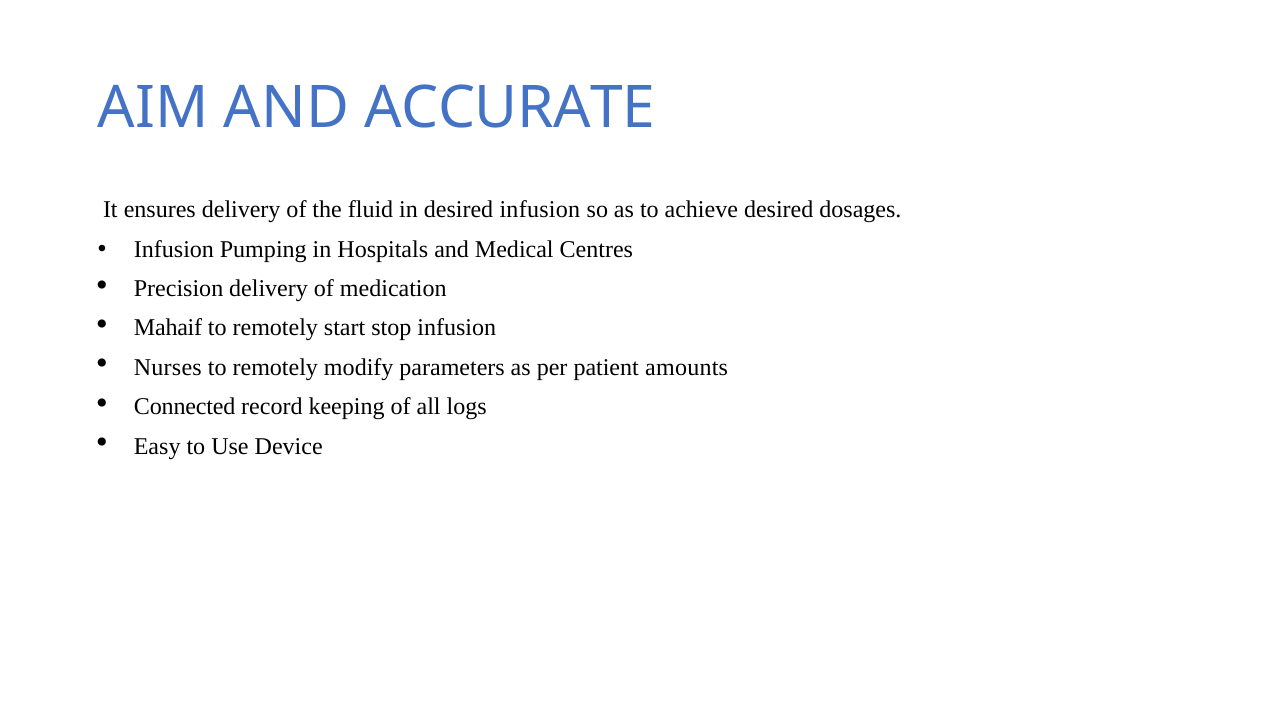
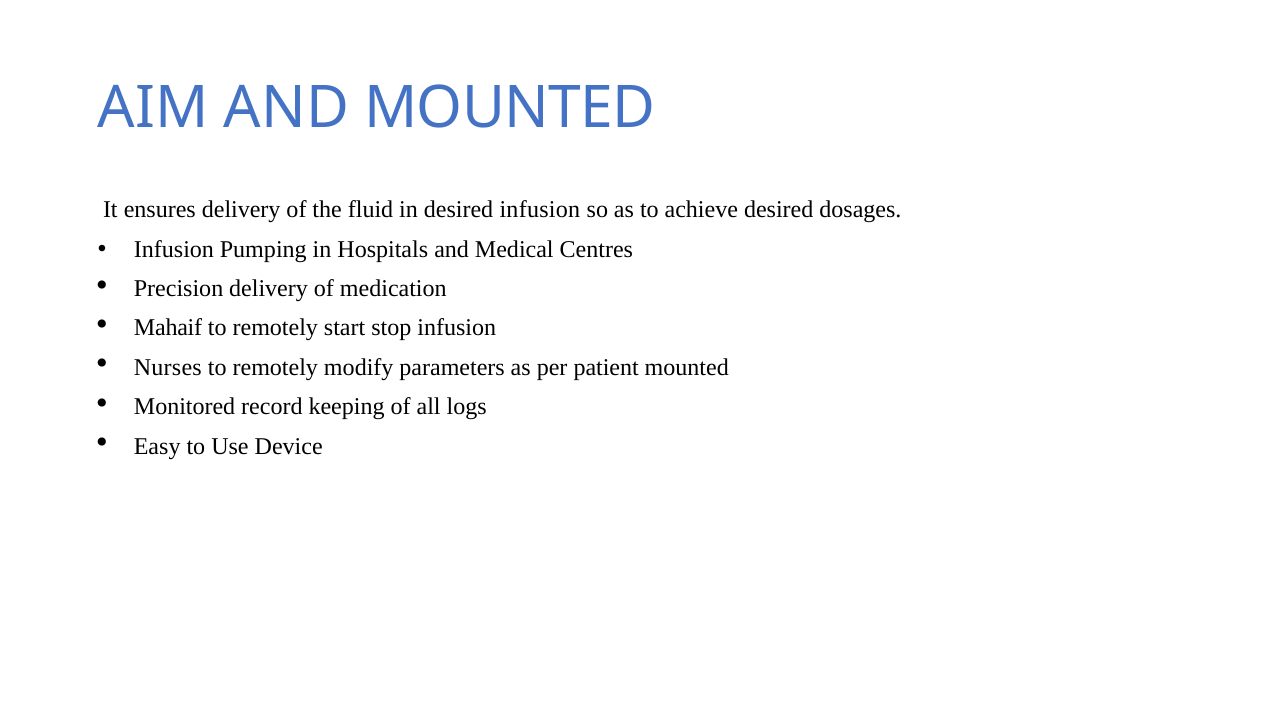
AND ACCURATE: ACCURATE -> MOUNTED
patient amounts: amounts -> mounted
Connected: Connected -> Monitored
